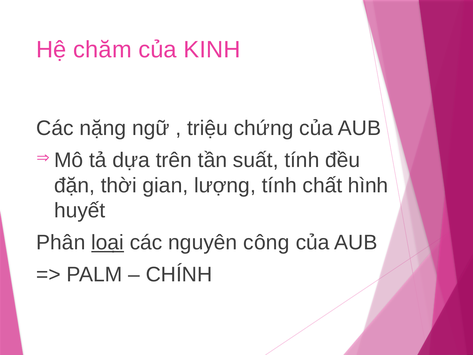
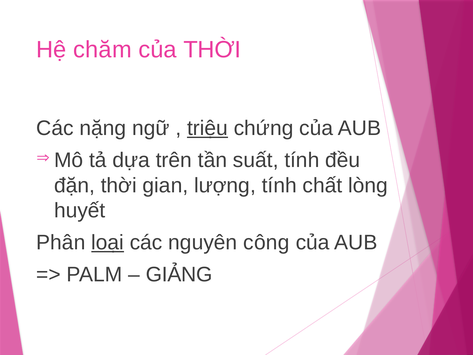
của KINH: KINH -> THỜI
triệu underline: none -> present
hình: hình -> lòng
CHÍNH: CHÍNH -> GIẢNG
